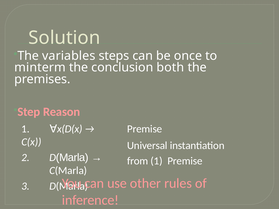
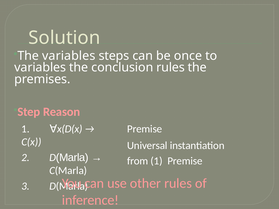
minterm at (40, 68): minterm -> variables
conclusion both: both -> rules
